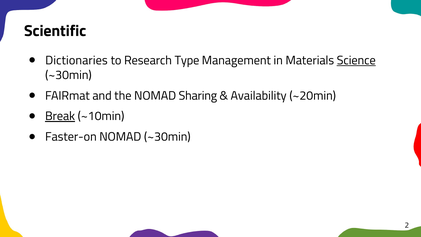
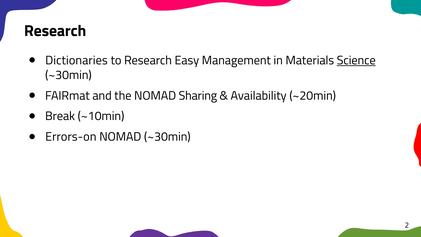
Scientific at (55, 31): Scientific -> Research
Type: Type -> Easy
Break underline: present -> none
Faster-on: Faster-on -> Errors-on
